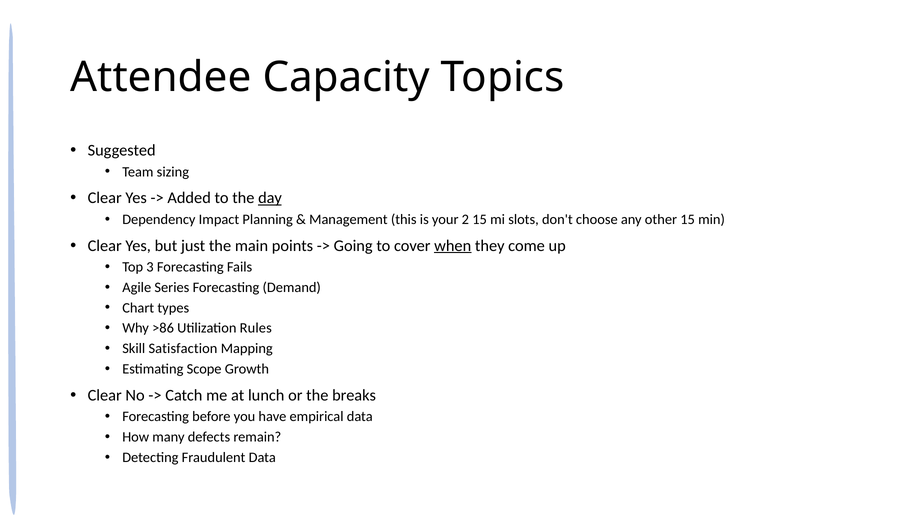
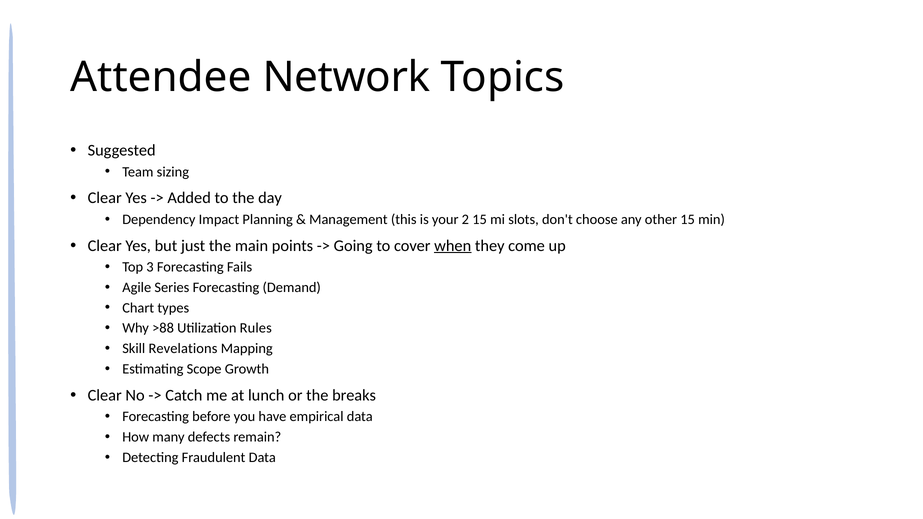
Capacity: Capacity -> Network
day underline: present -> none
>86: >86 -> >88
Satisfaction: Satisfaction -> Revelations
